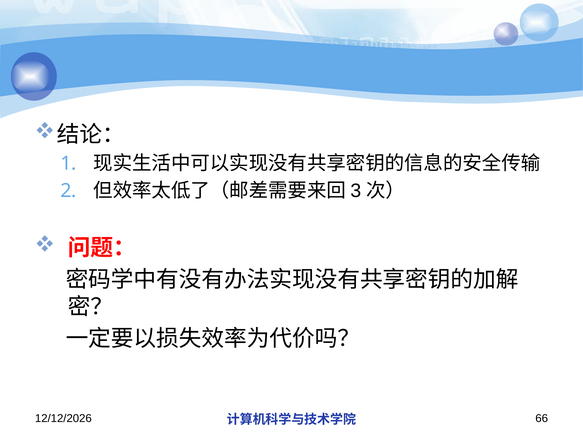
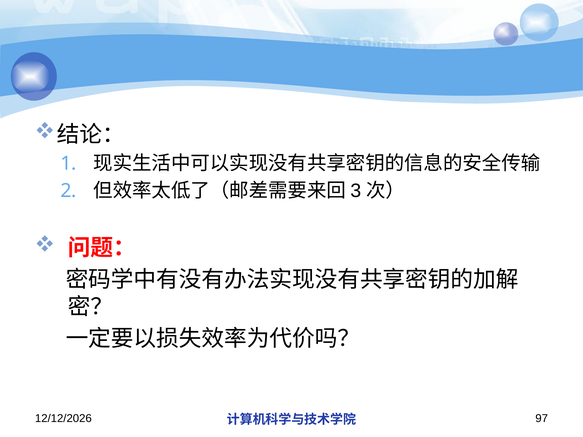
66: 66 -> 97
